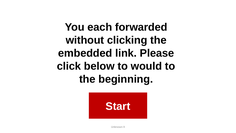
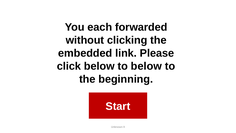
to would: would -> below
